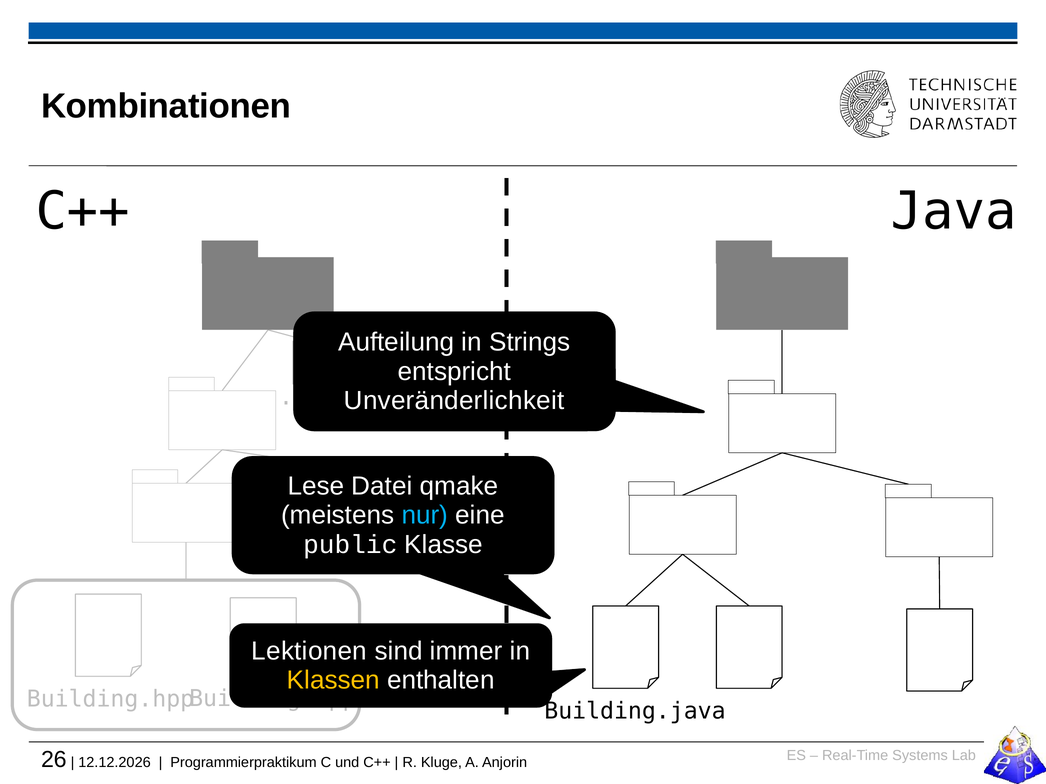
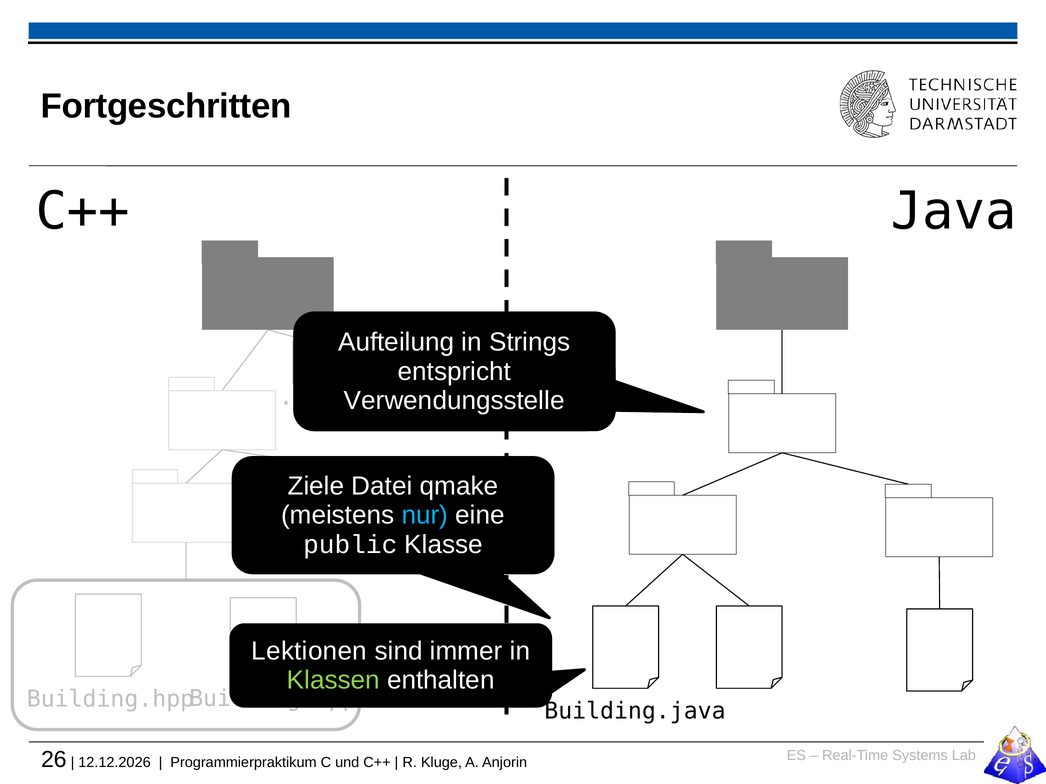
Kombinationen: Kombinationen -> Fortgeschritten
Unveränderlichkeit: Unveränderlichkeit -> Verwendungsstelle
Lese: Lese -> Ziele
Klassen colour: yellow -> light green
